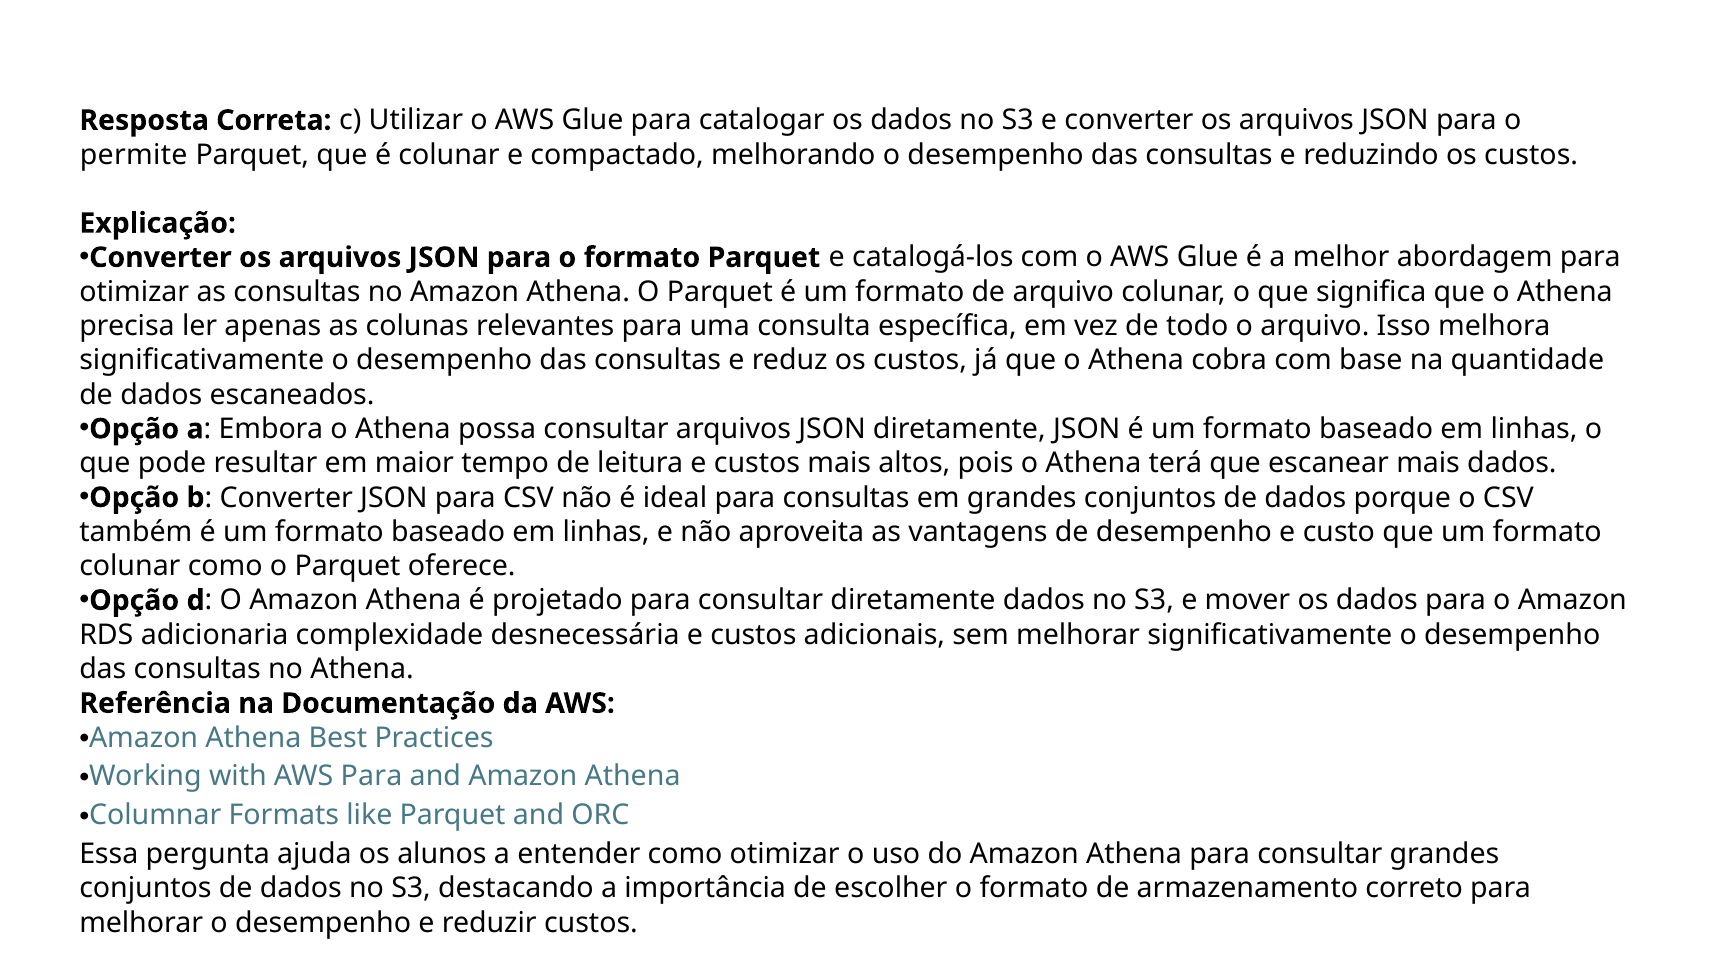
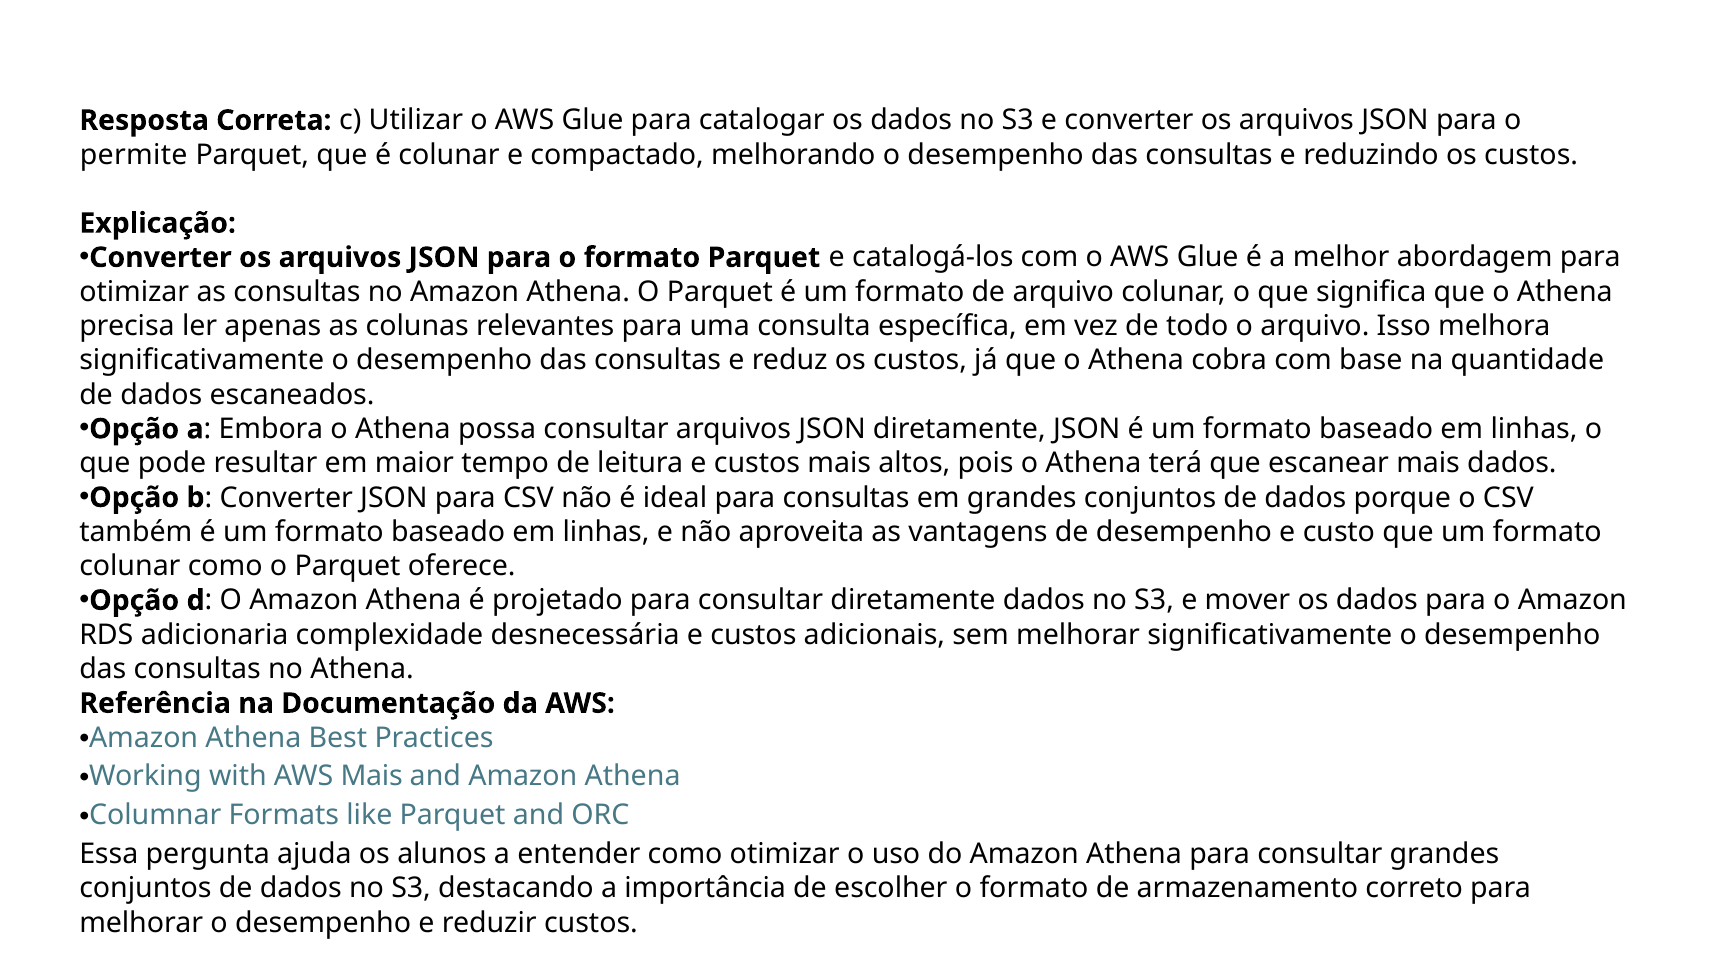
AWS Para: Para -> Mais
